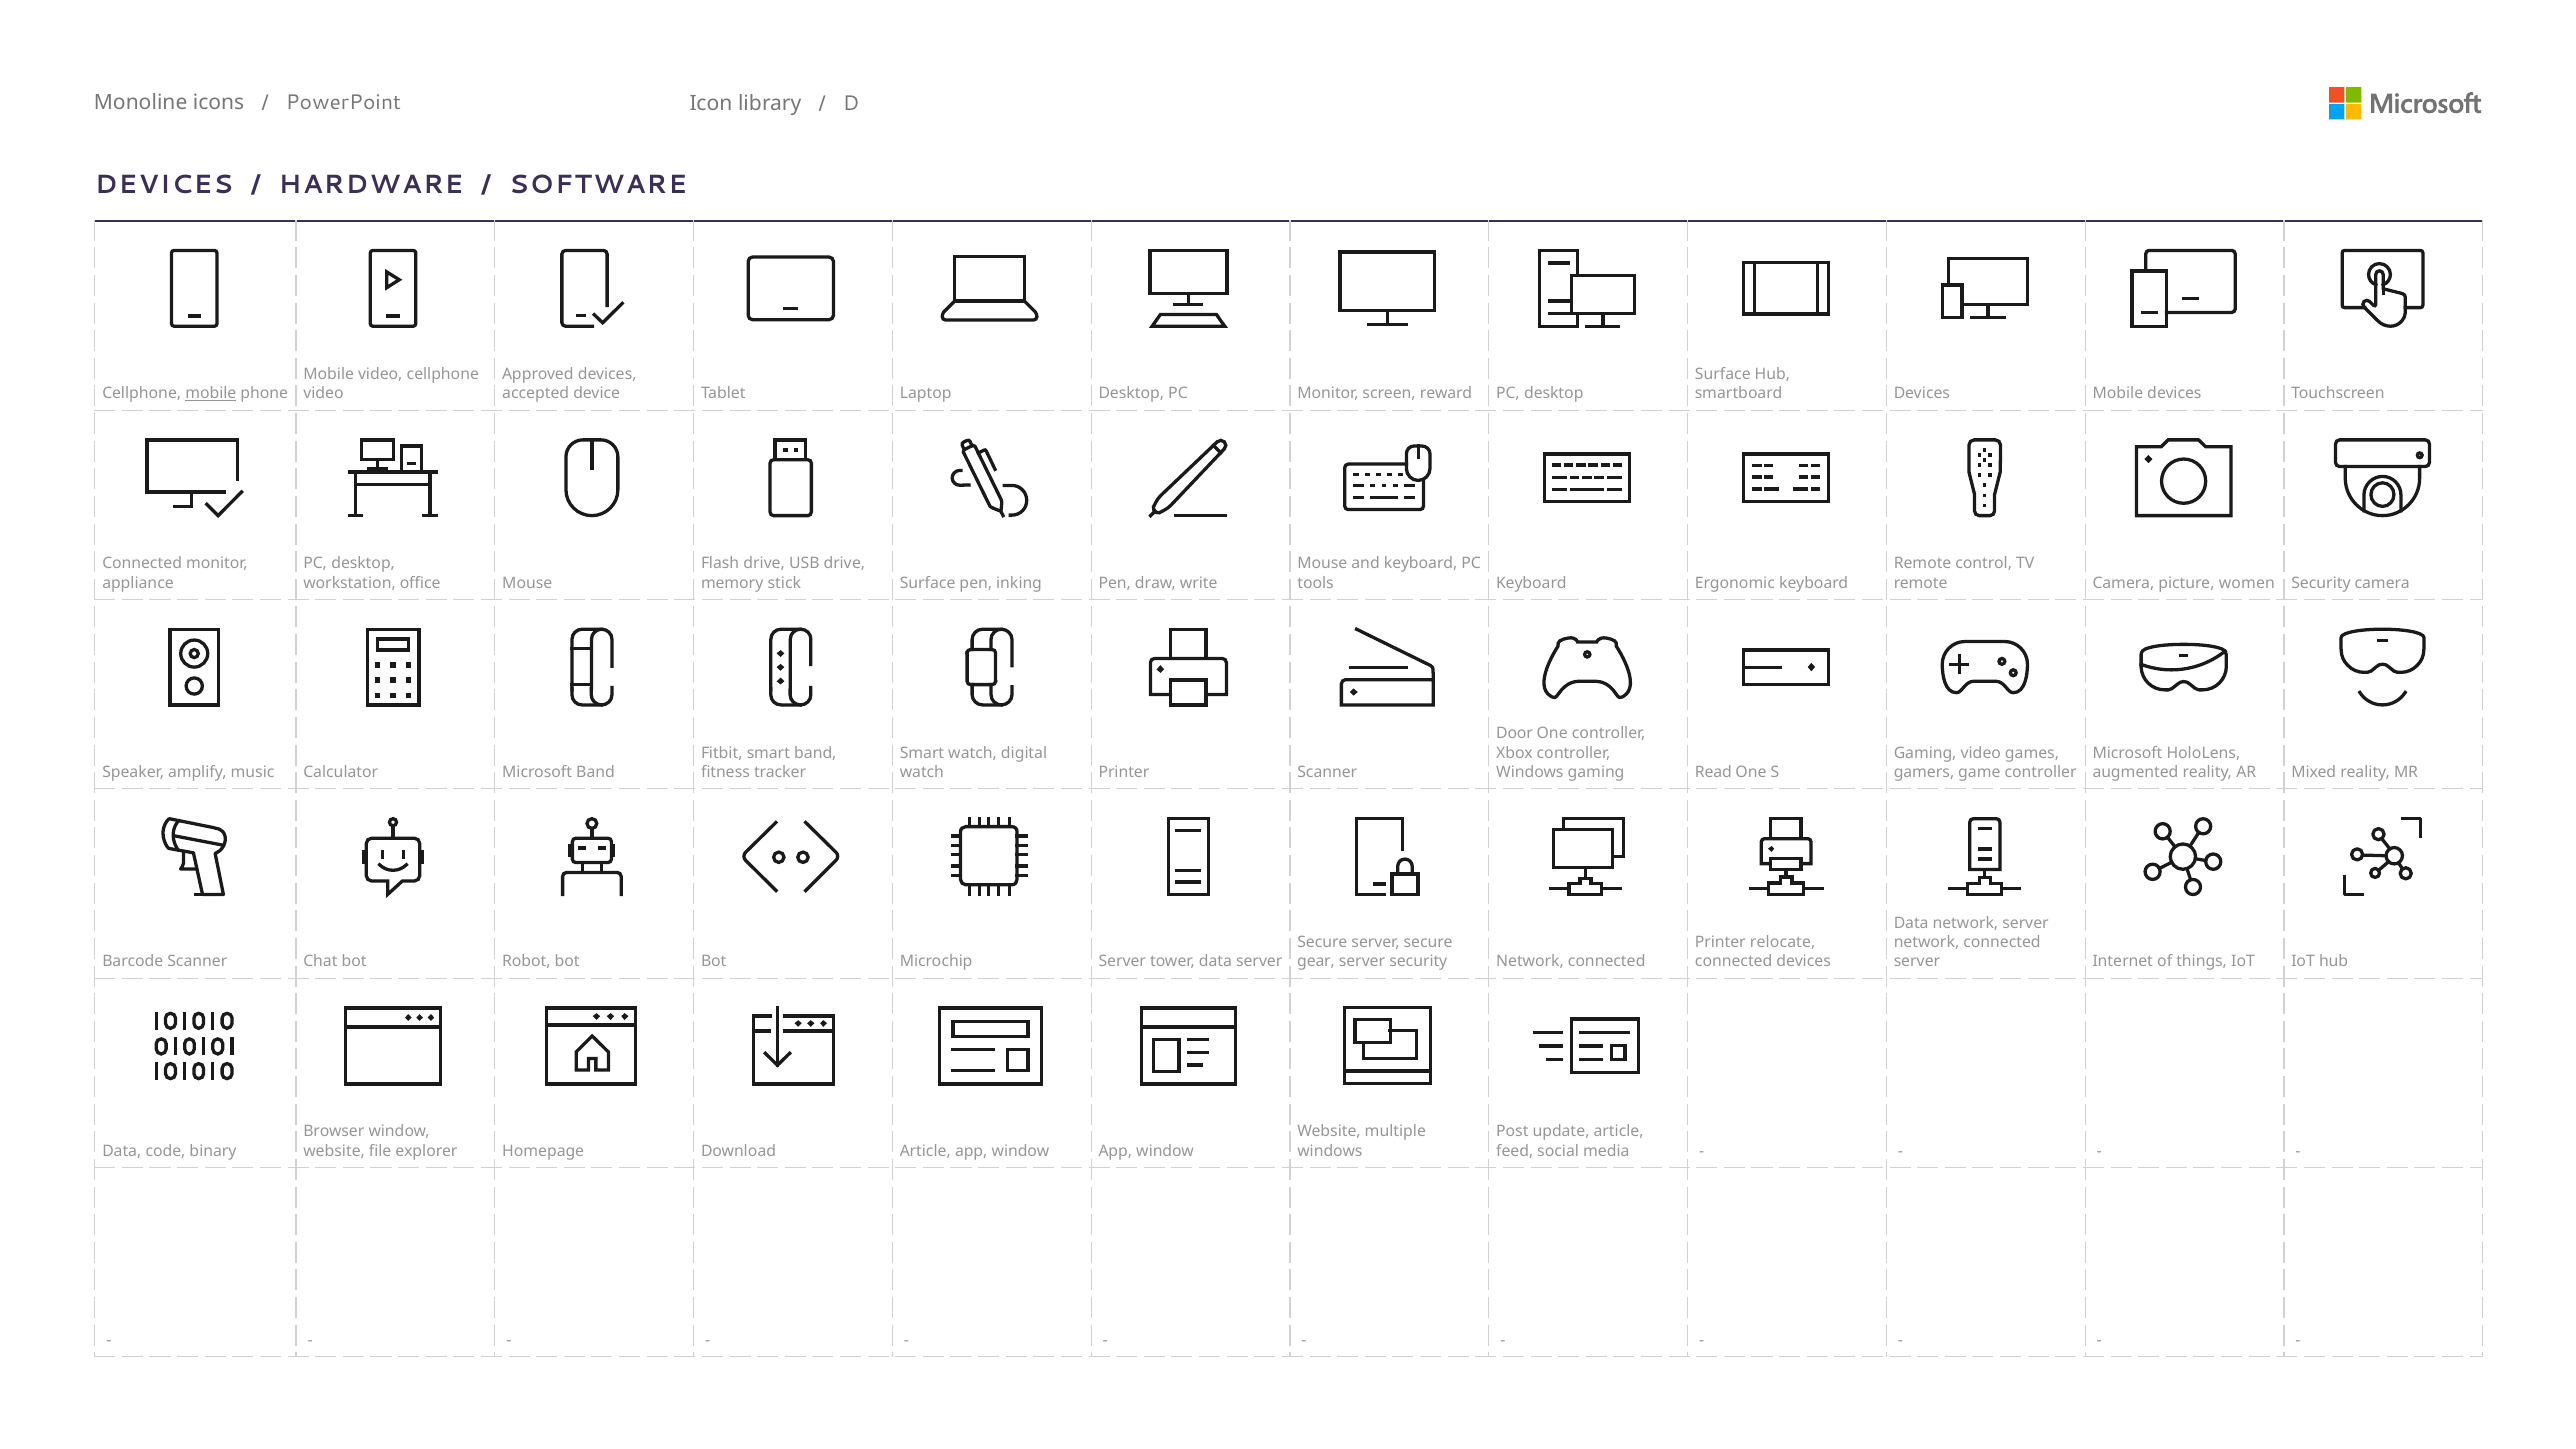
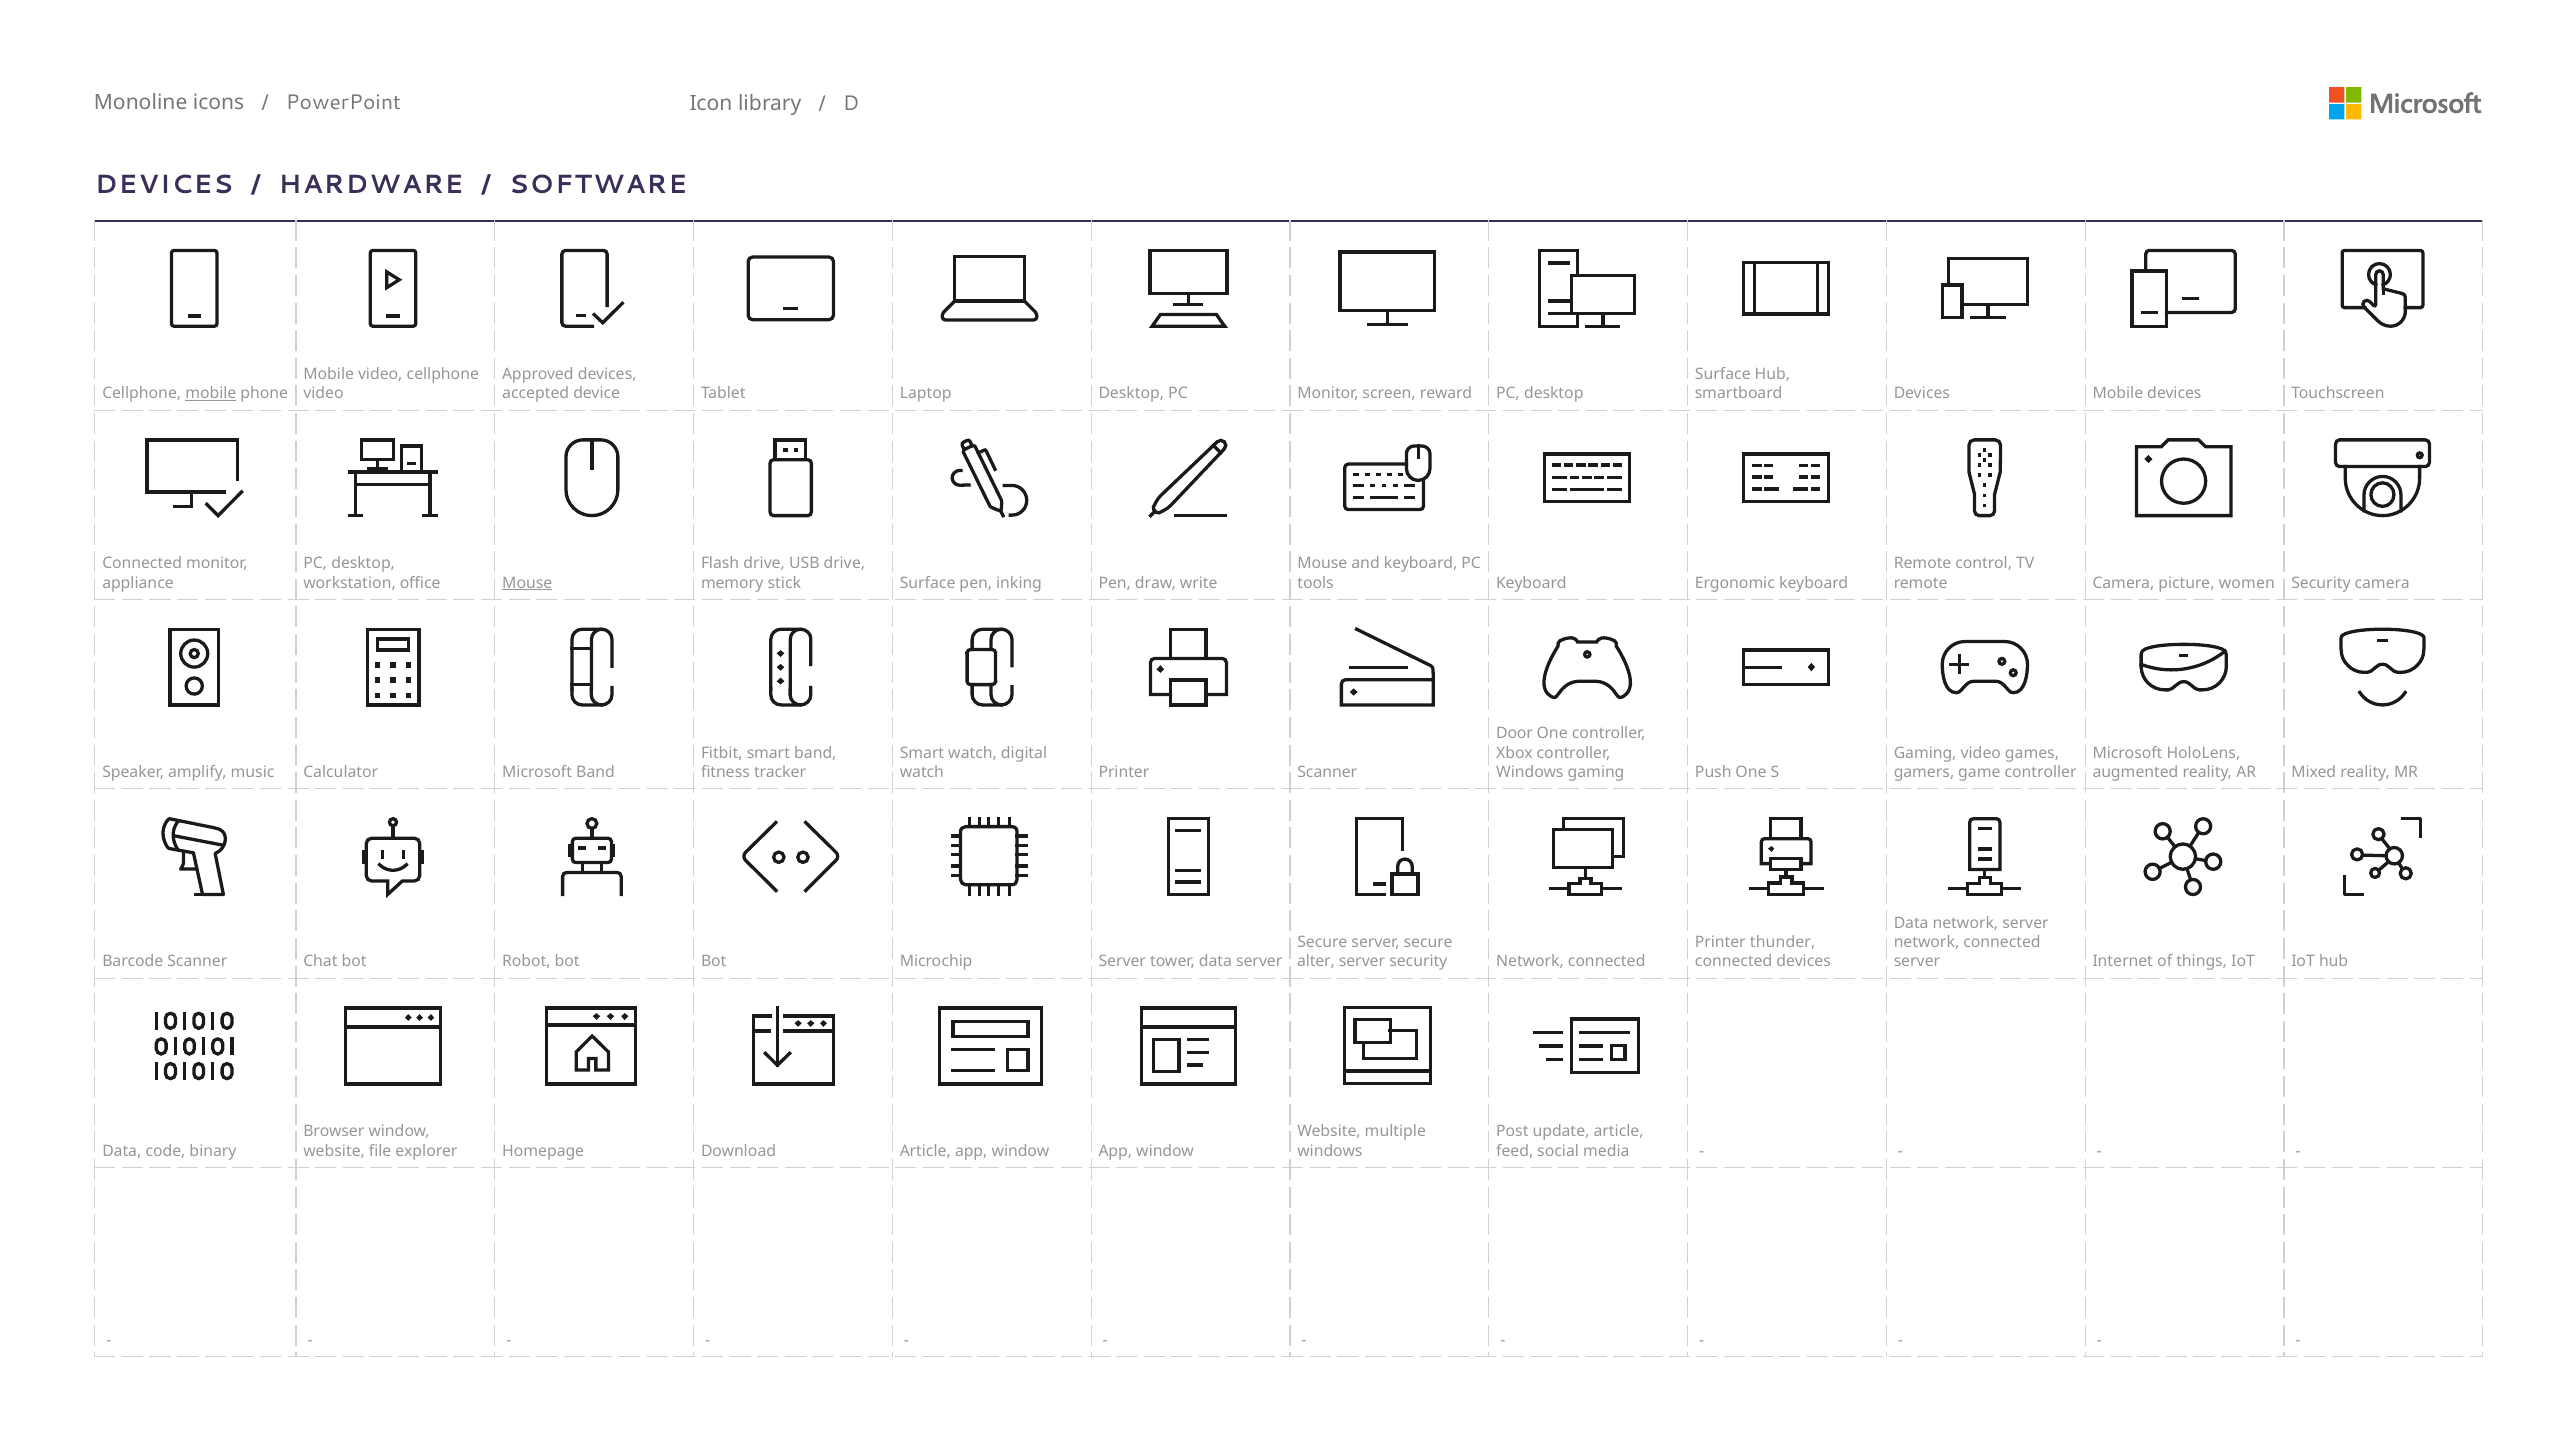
Mouse at (527, 583) underline: none -> present
Read: Read -> Push
relocate: relocate -> thunder
gear: gear -> alter
